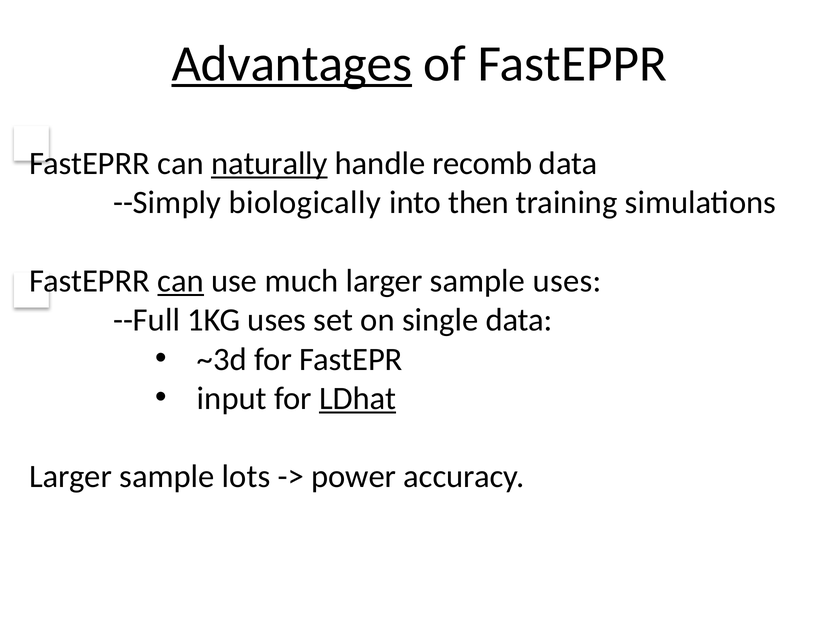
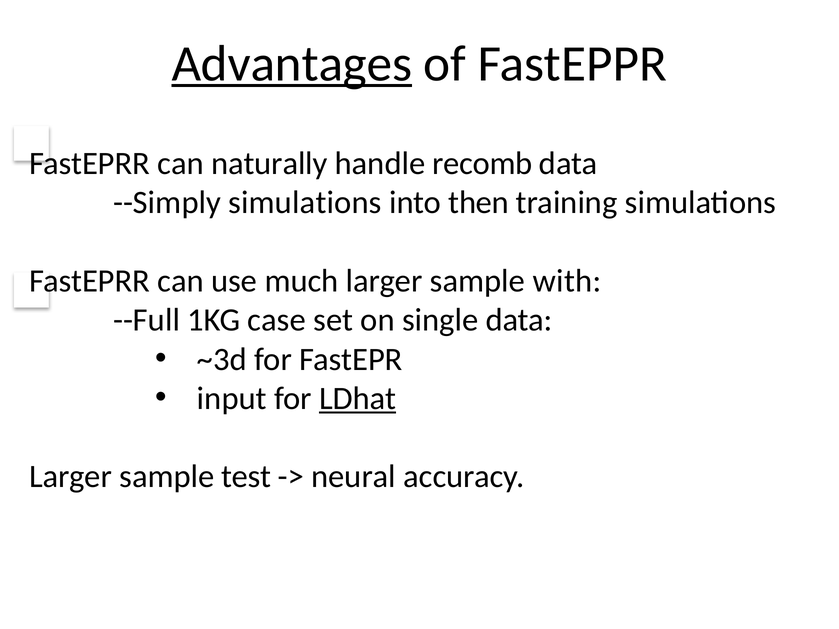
naturally underline: present -> none
--Simply biologically: biologically -> simulations
can at (181, 281) underline: present -> none
sample uses: uses -> with
1KG uses: uses -> case
lots: lots -> test
power: power -> neural
